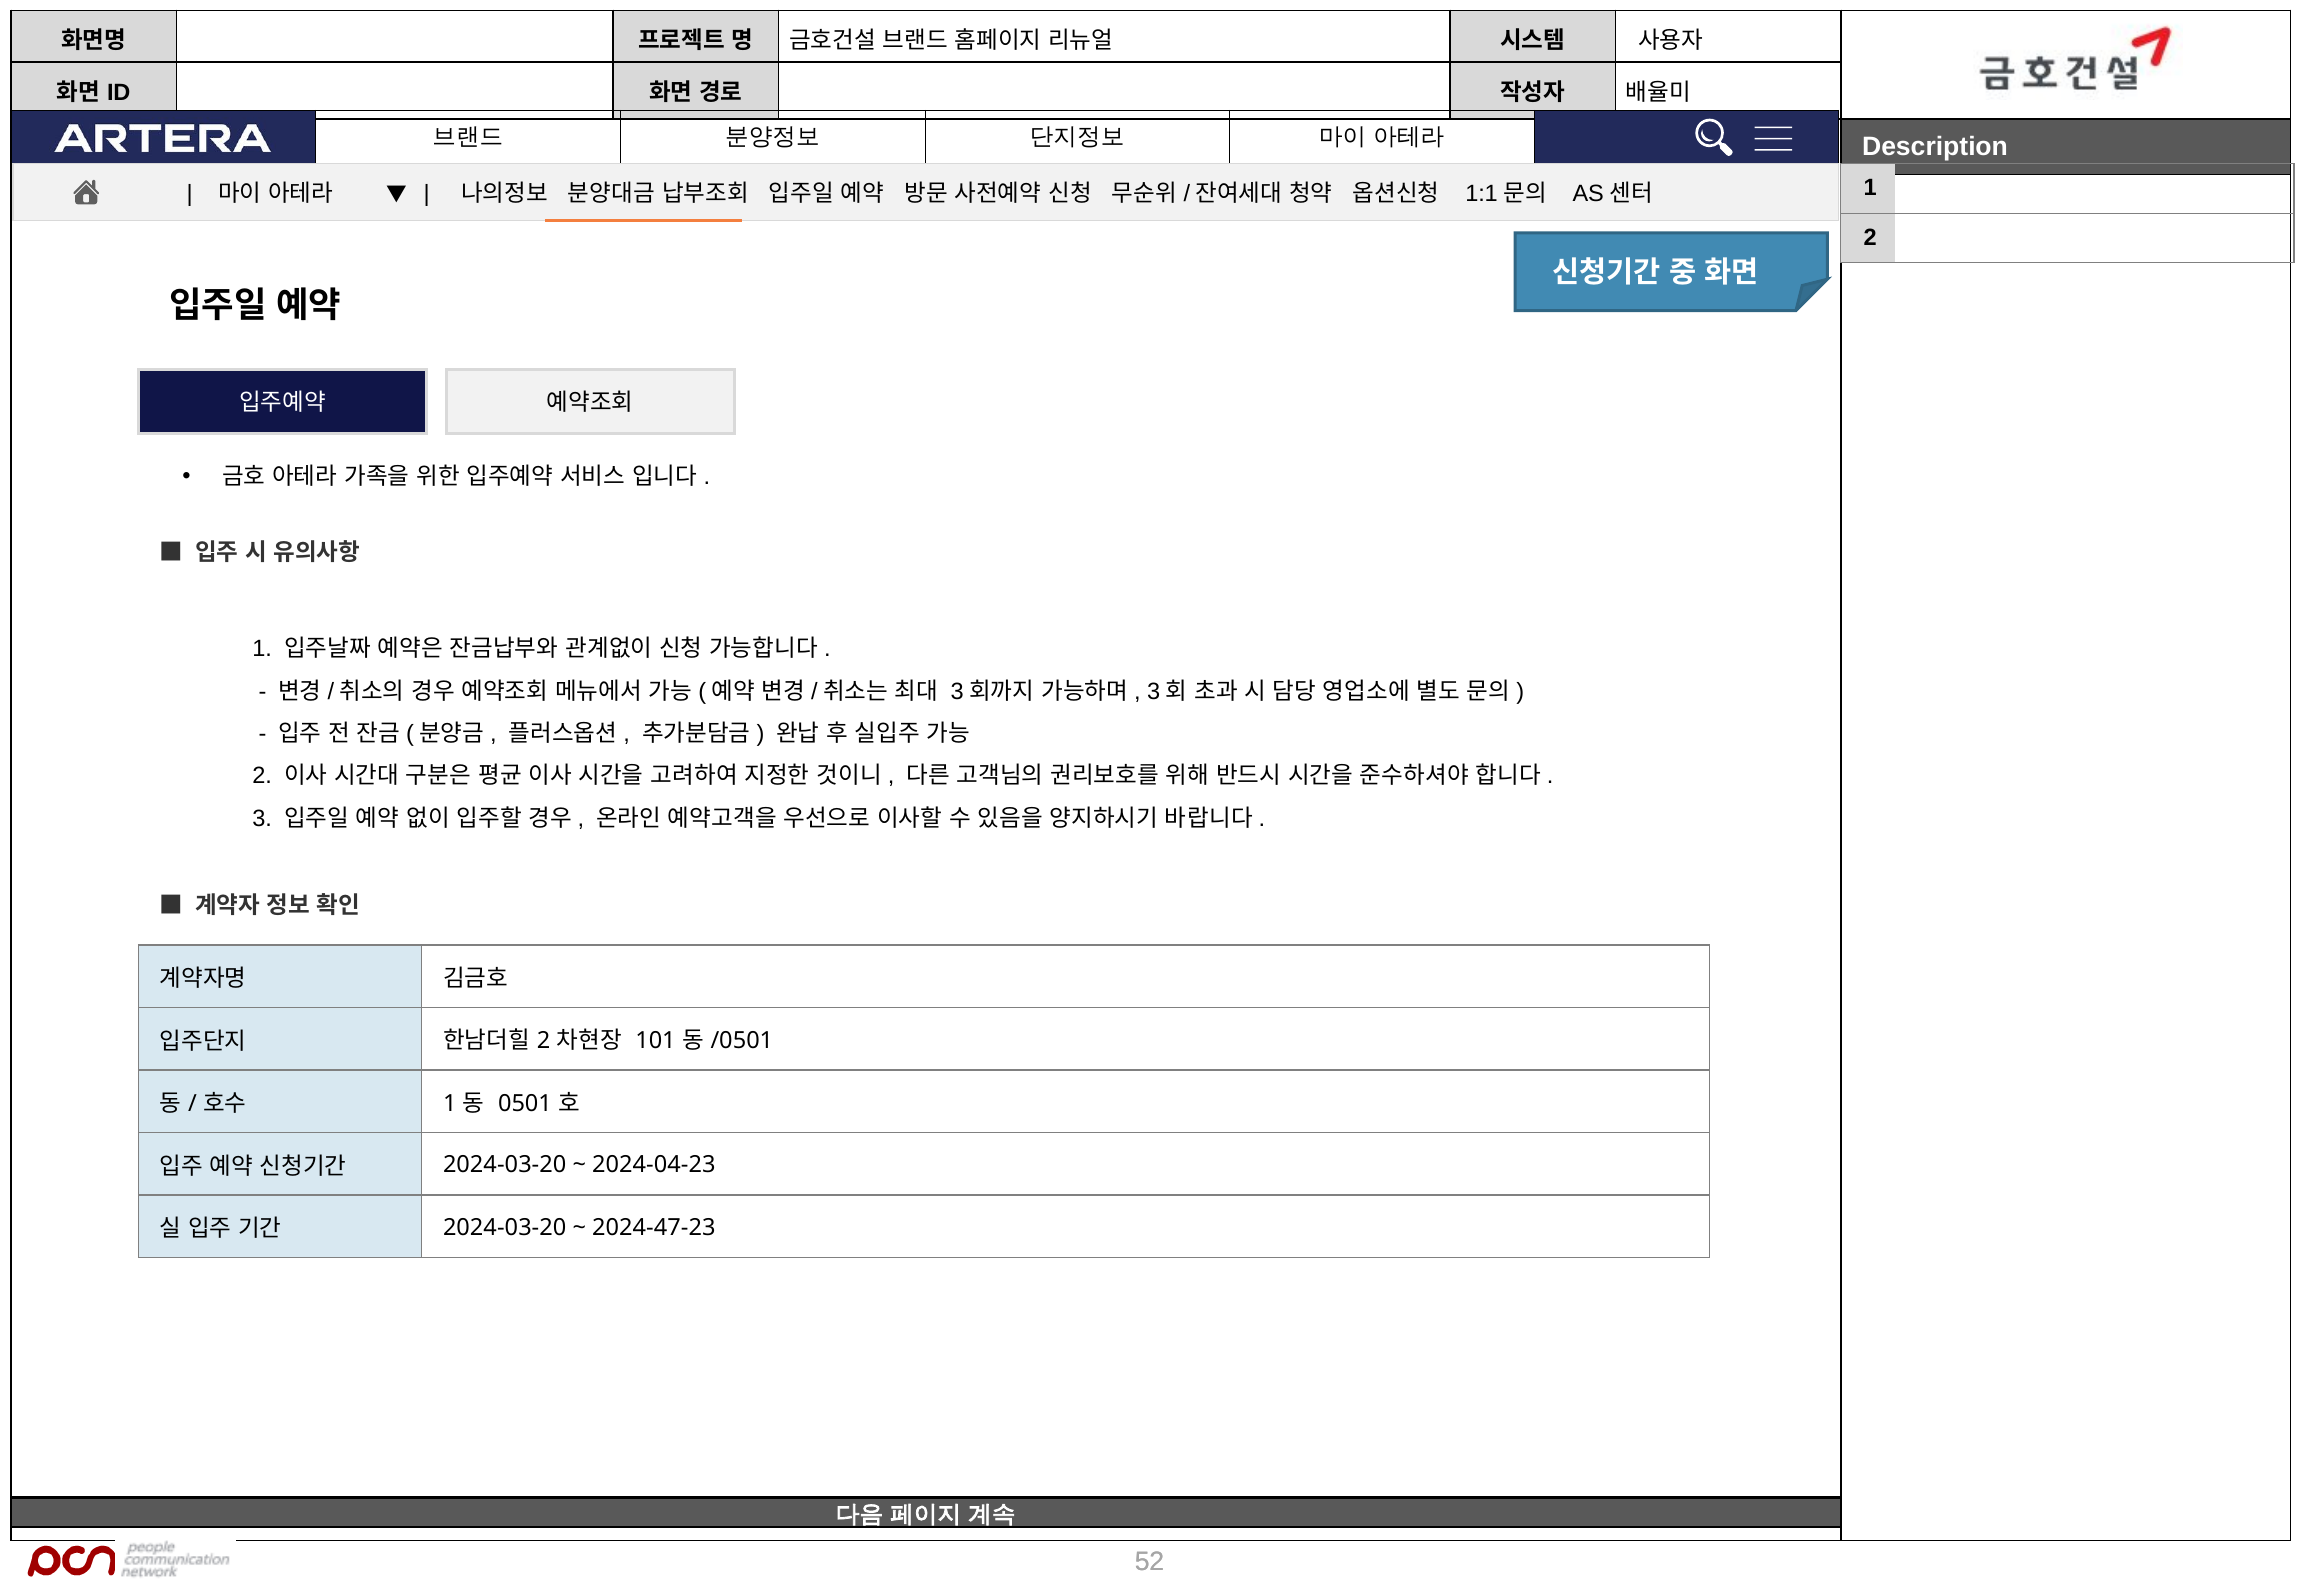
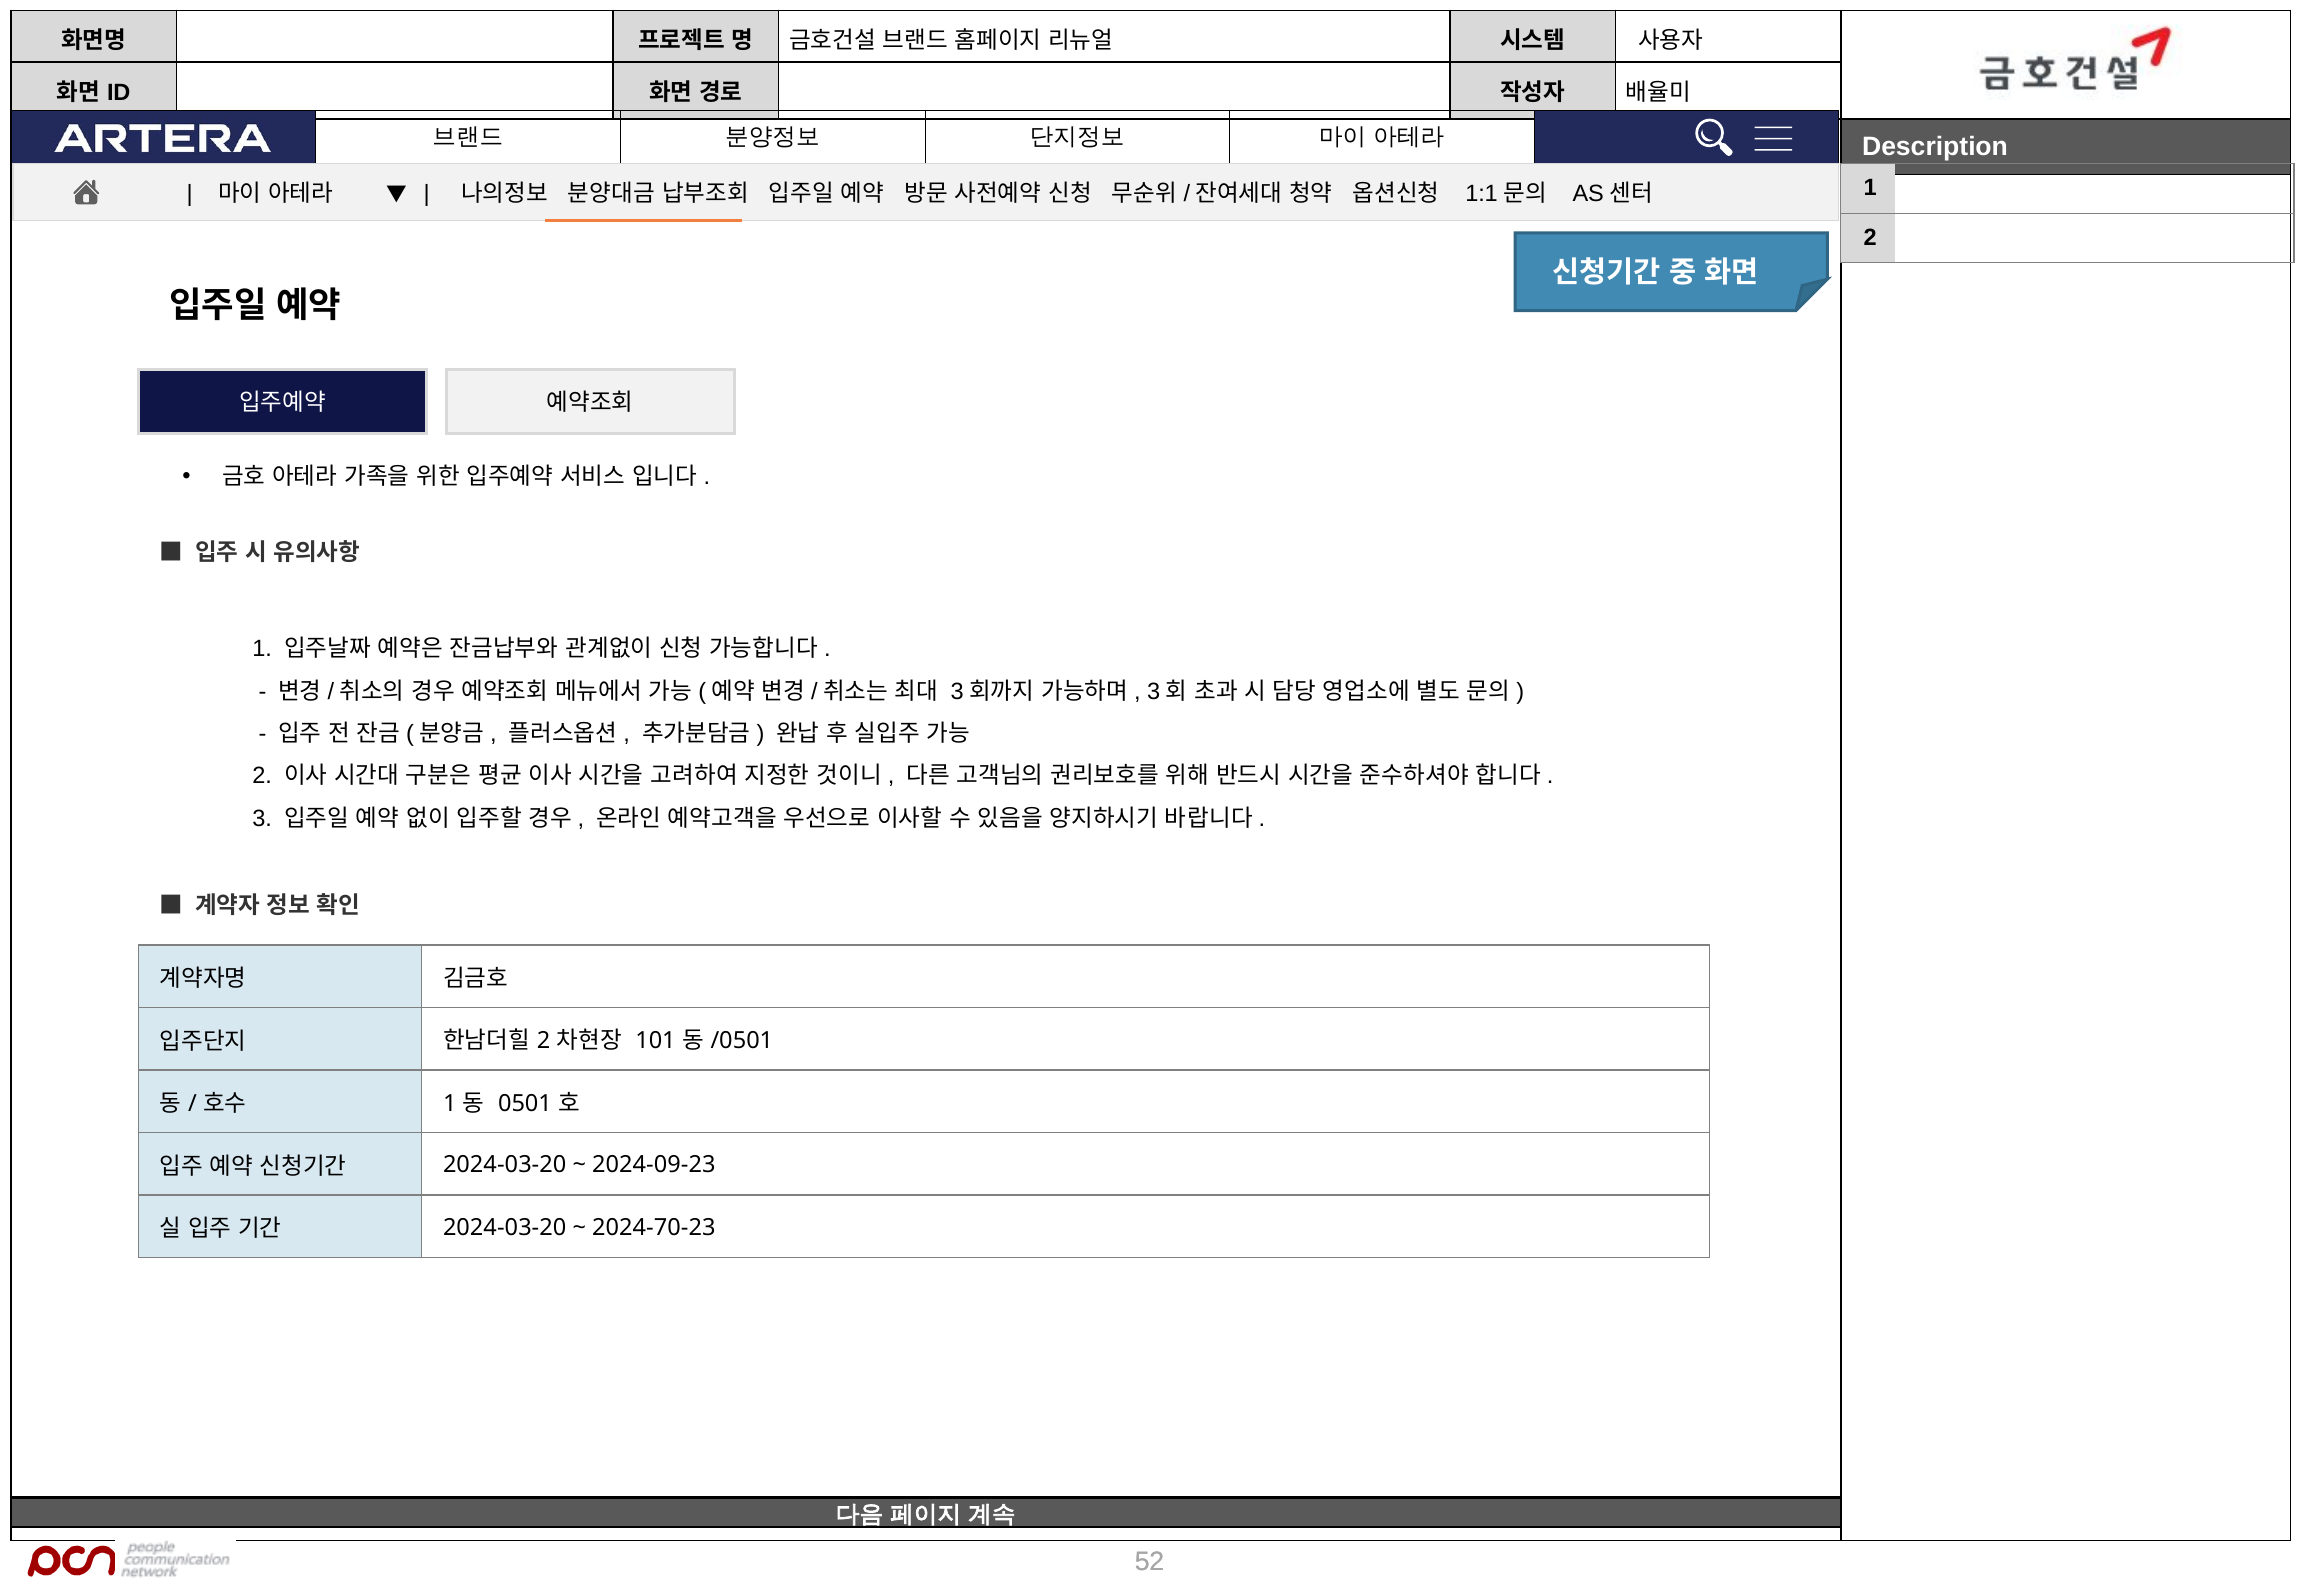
2024-04-23: 2024-04-23 -> 2024-09-23
2024-47-23: 2024-47-23 -> 2024-70-23
